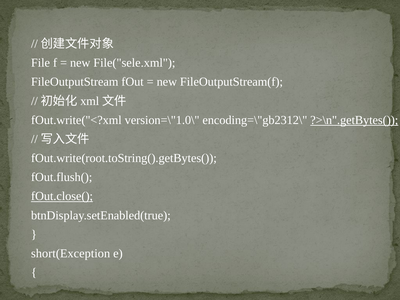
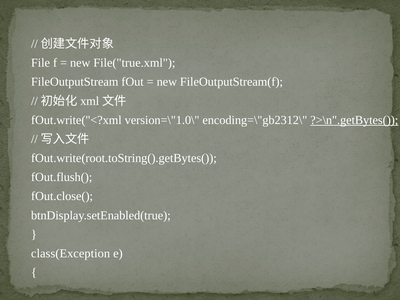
File("sele.xml: File("sele.xml -> File("true.xml
fOut.close( underline: present -> none
short(Exception: short(Exception -> class(Exception
